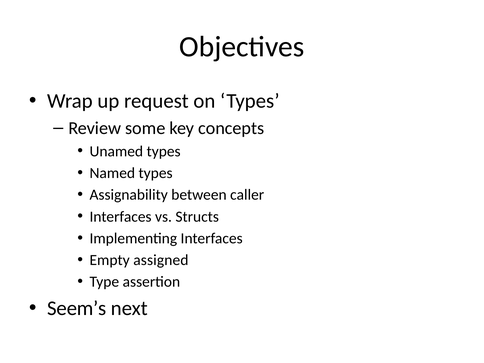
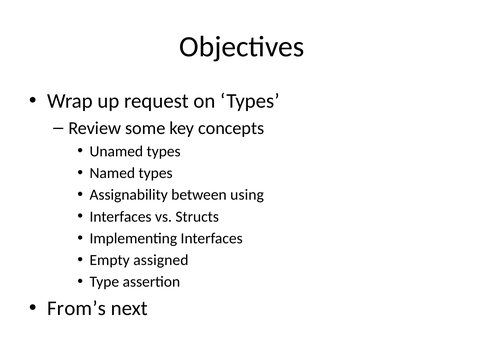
caller: caller -> using
Seem’s: Seem’s -> From’s
